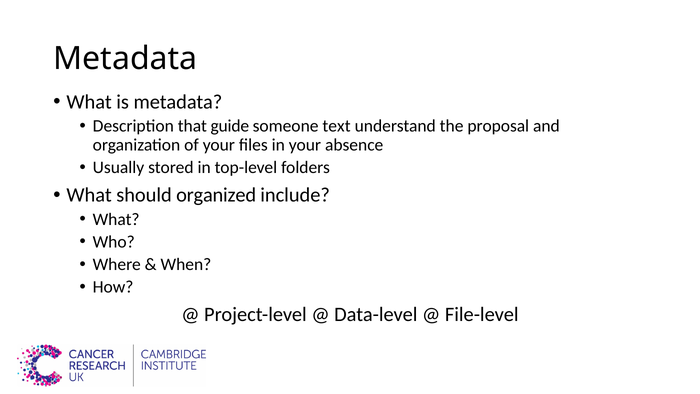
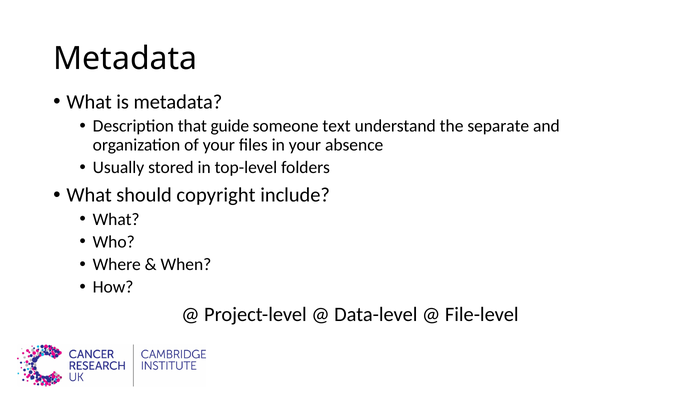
proposal: proposal -> separate
organized: organized -> copyright
